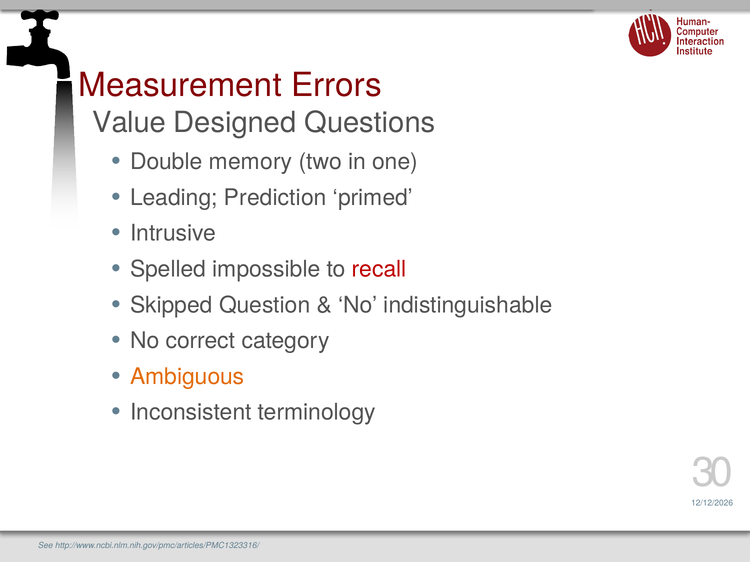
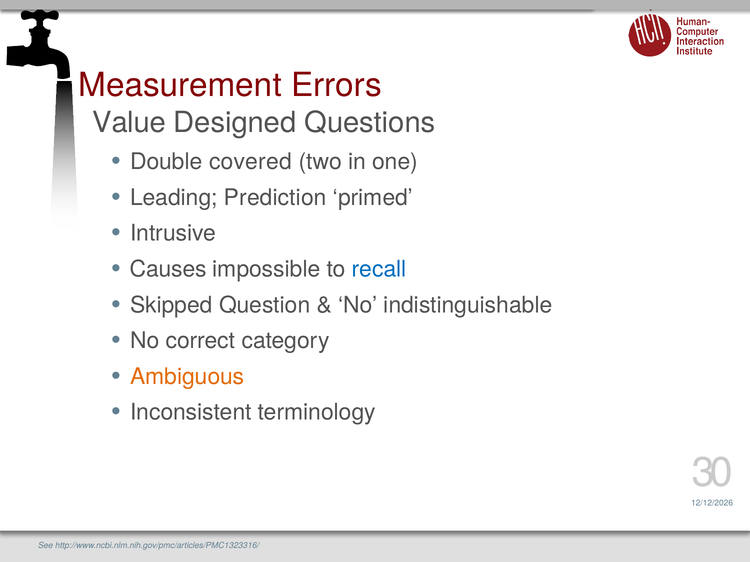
memory: memory -> covered
Spelled: Spelled -> Causes
recall colour: red -> blue
